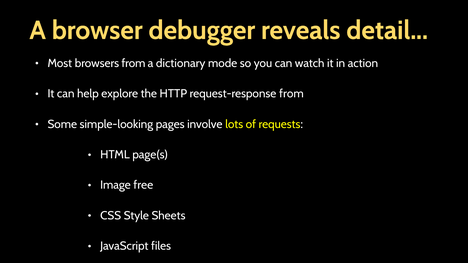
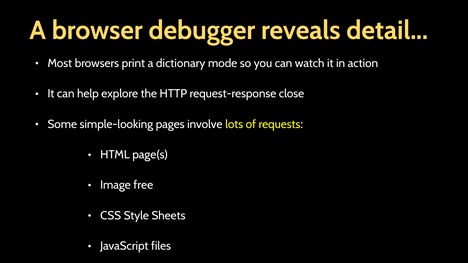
browsers from: from -> print
request-response from: from -> close
